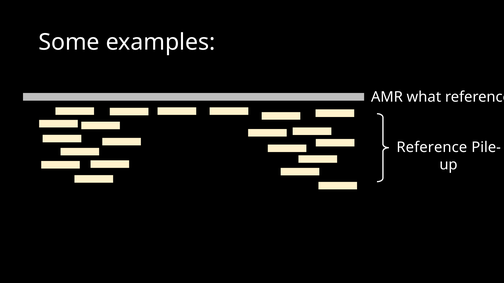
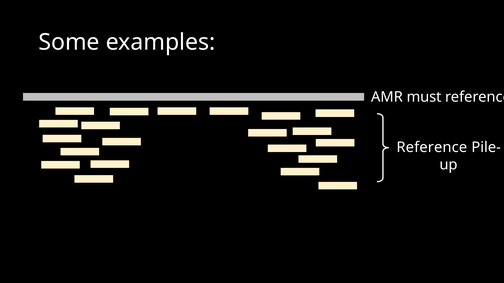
what: what -> must
